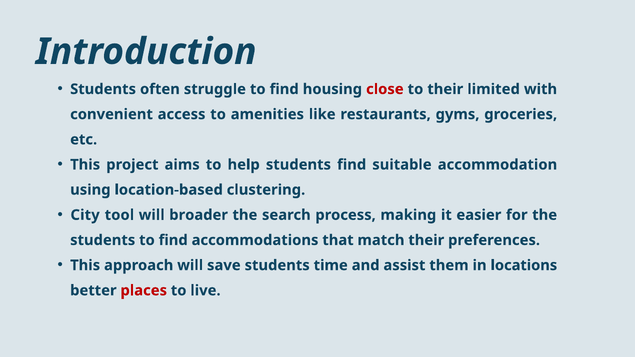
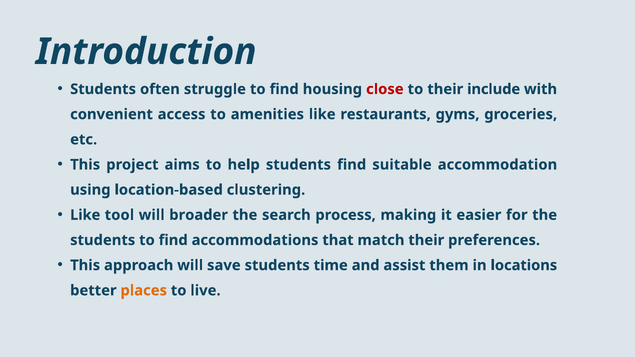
limited: limited -> include
City at (85, 215): City -> Like
places colour: red -> orange
